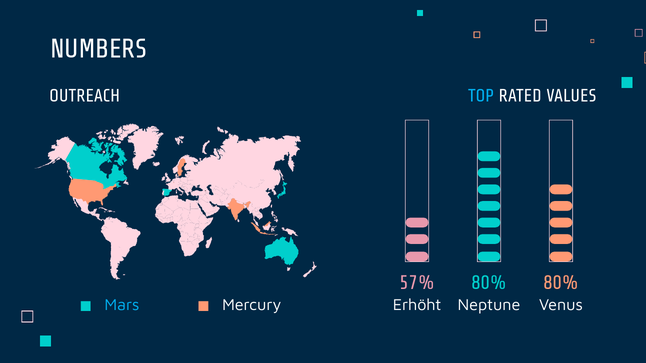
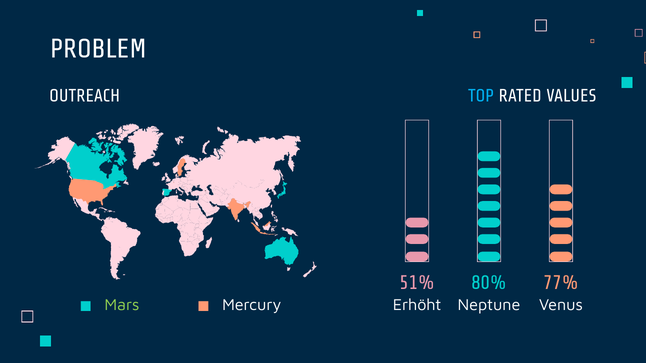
NUMBERS: NUMBERS -> PROBLEM
57%: 57% -> 51%
80% 80%: 80% -> 77%
Mars colour: light blue -> light green
